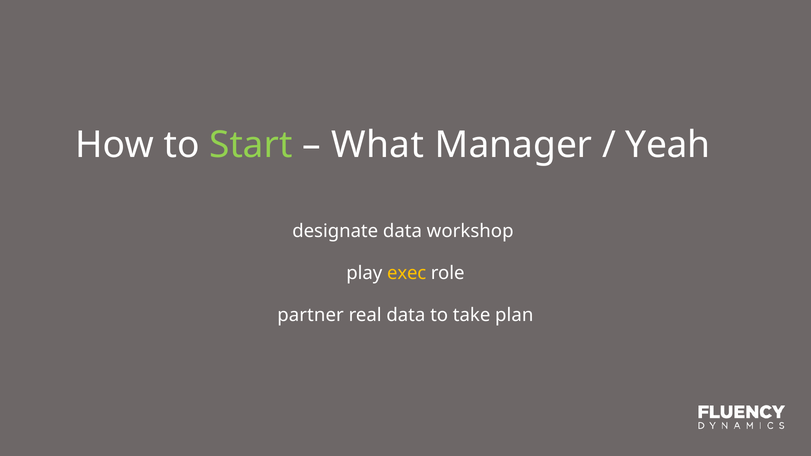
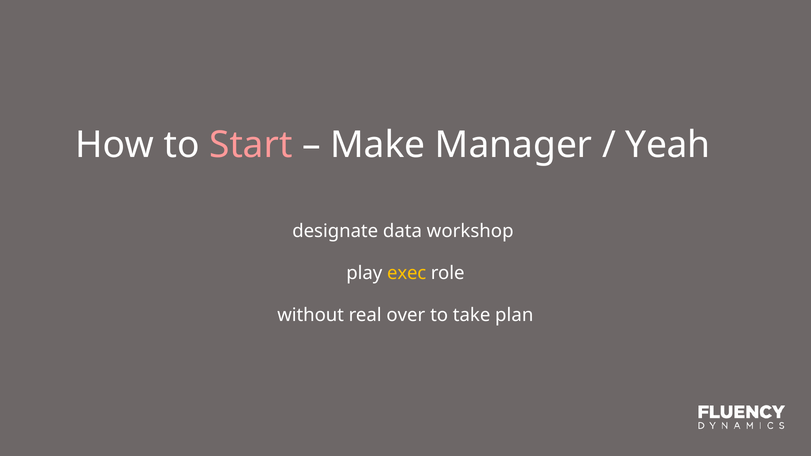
Start colour: light green -> pink
What: What -> Make
partner: partner -> without
real data: data -> over
